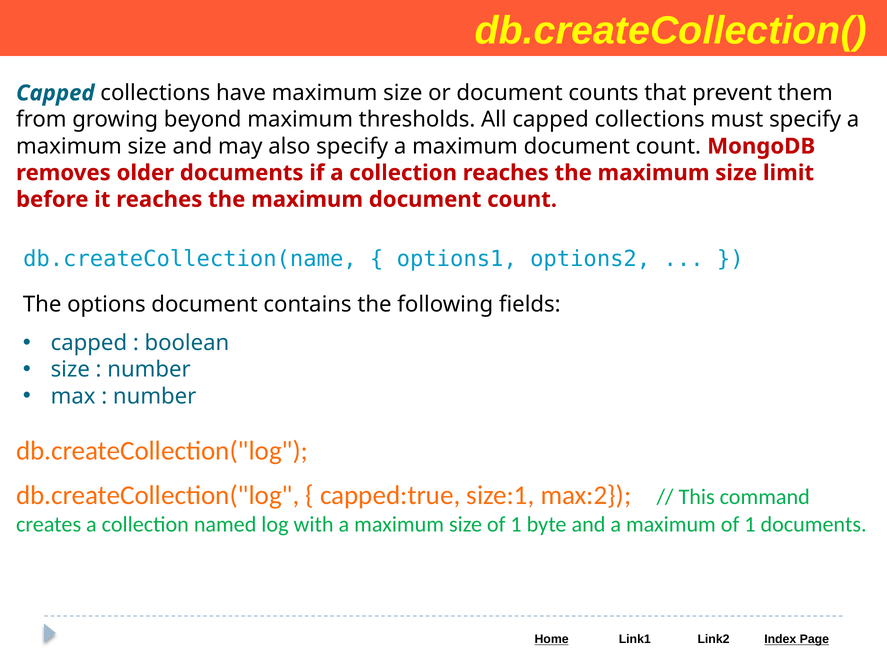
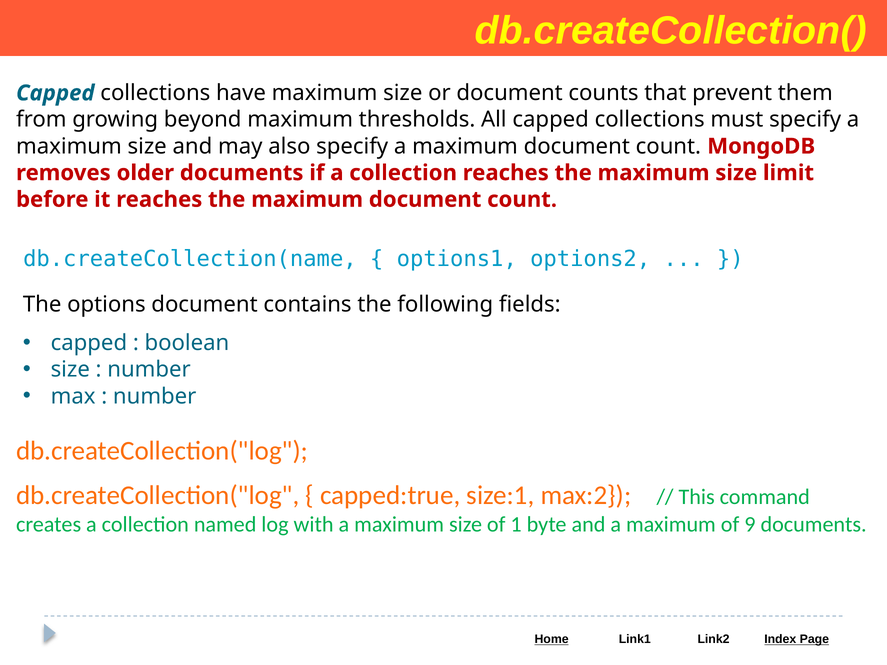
maximum of 1: 1 -> 9
